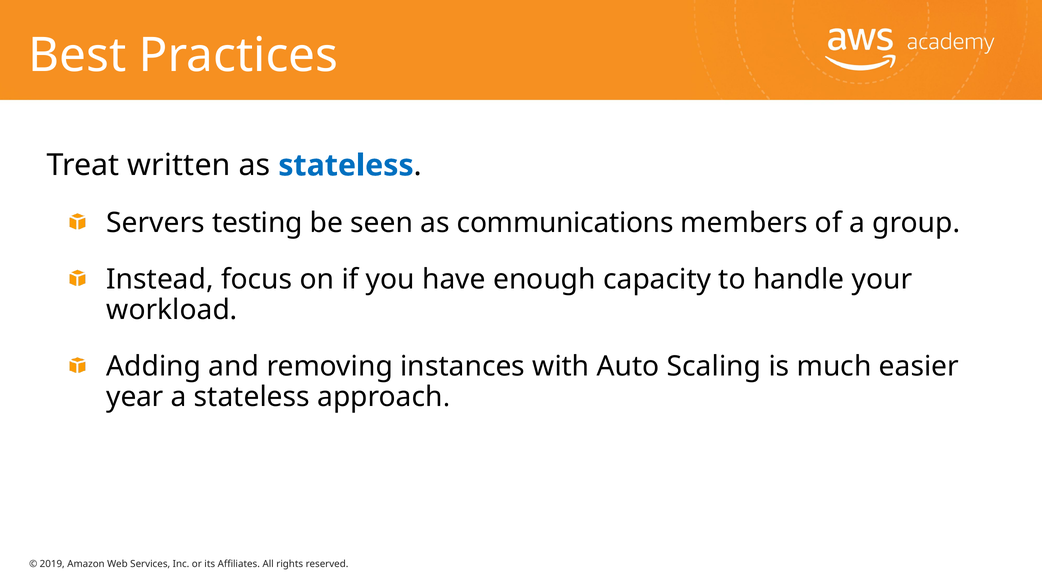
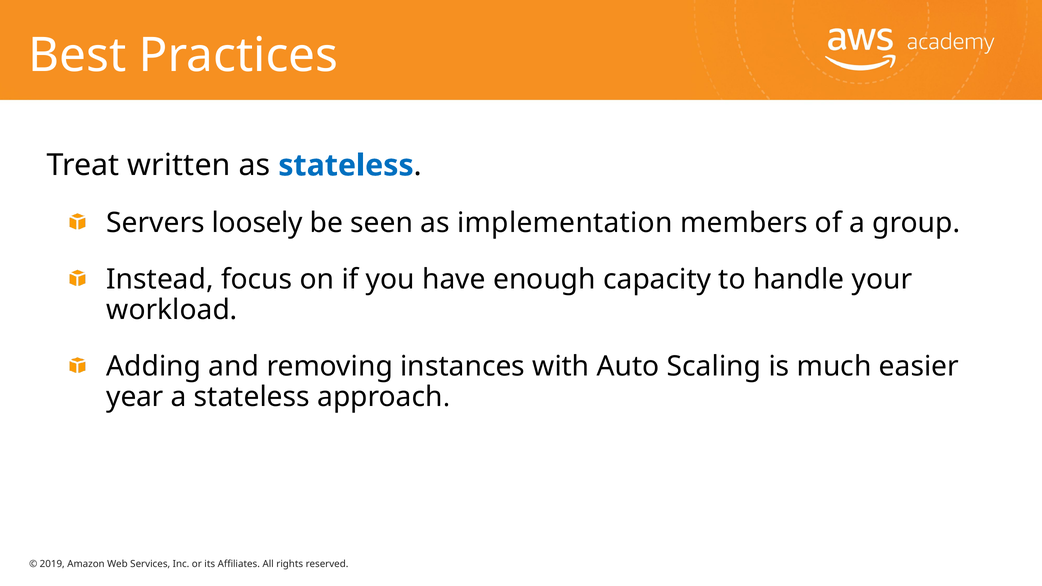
testing: testing -> loosely
communications: communications -> implementation
